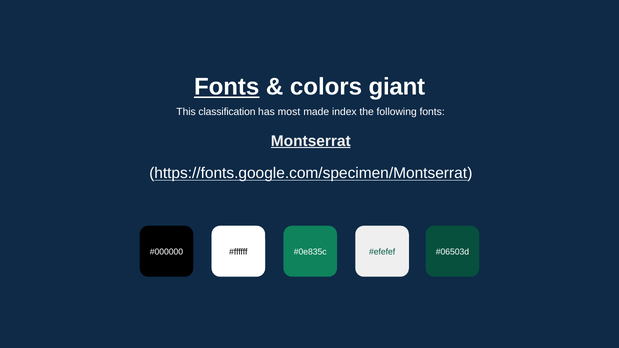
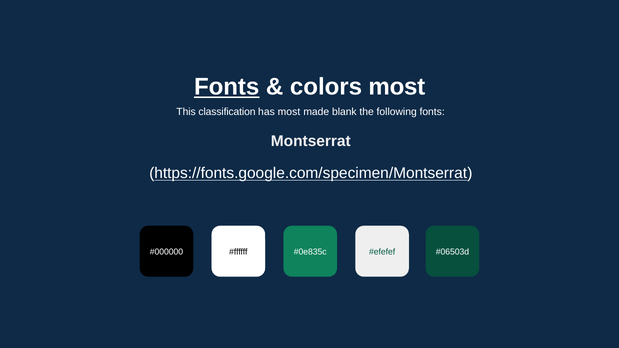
colors giant: giant -> most
index: index -> blank
Montserrat underline: present -> none
